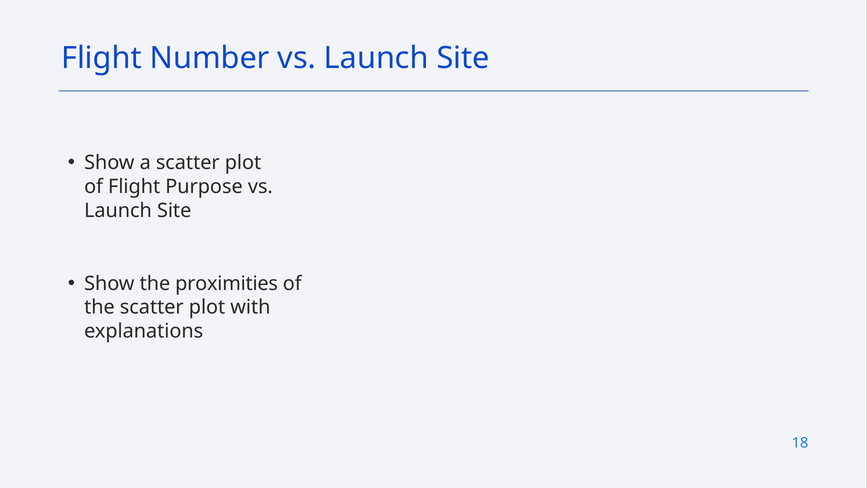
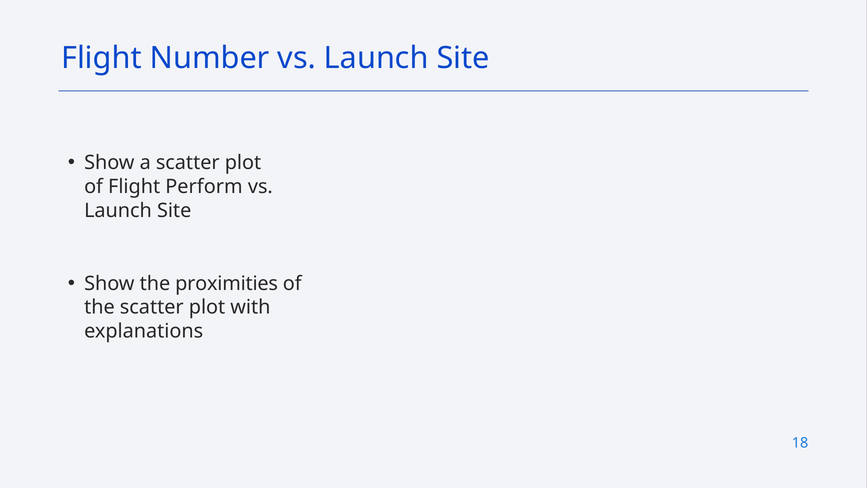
Purpose: Purpose -> Perform
